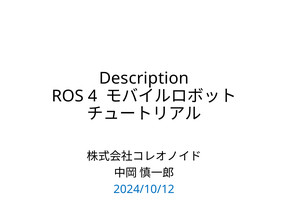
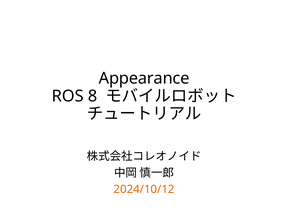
Description: Description -> Appearance
4: 4 -> 8
2024/10/12 colour: blue -> orange
